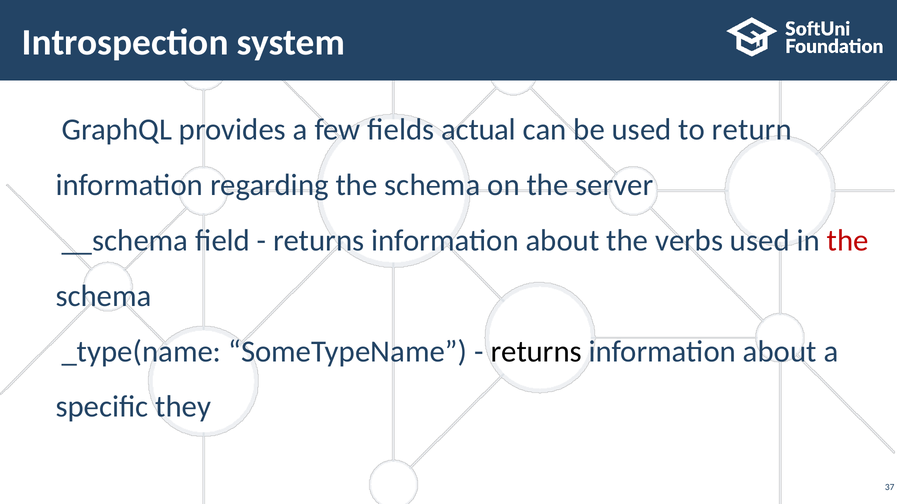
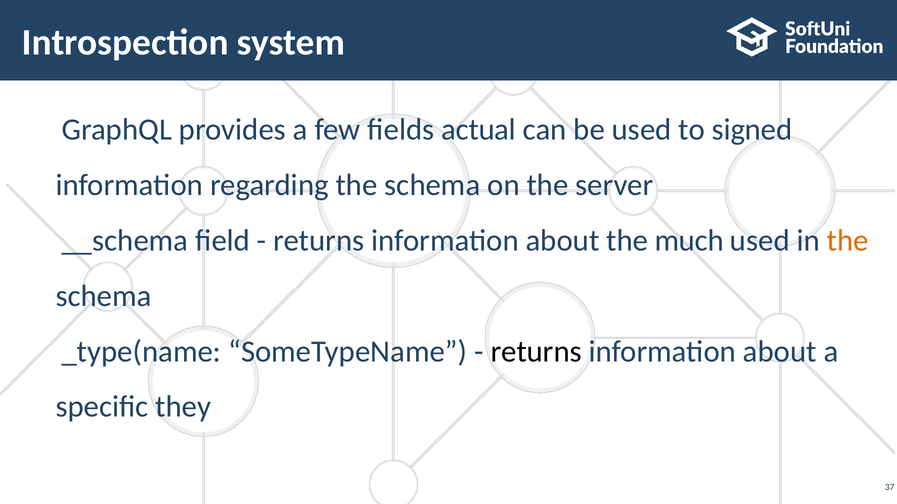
return: return -> signed
verbs: verbs -> much
the at (848, 241) colour: red -> orange
